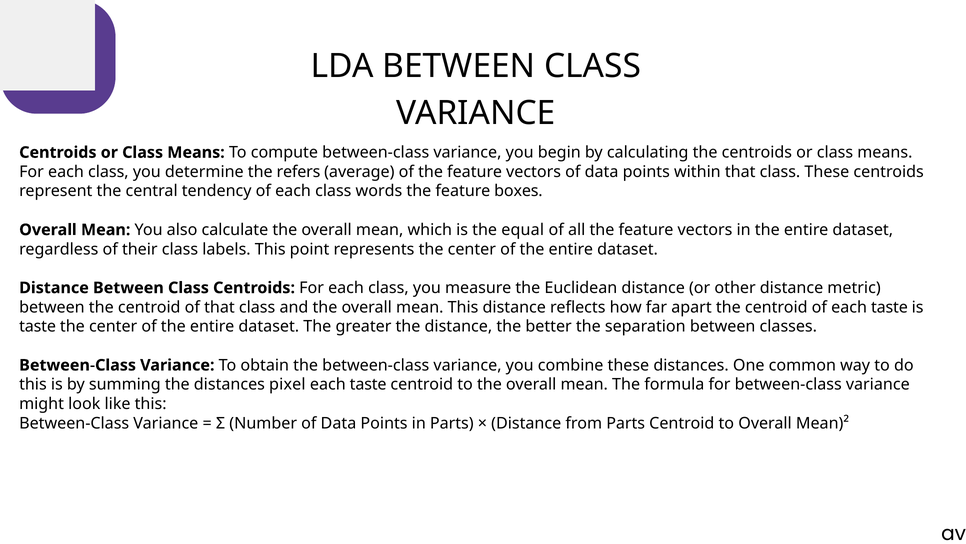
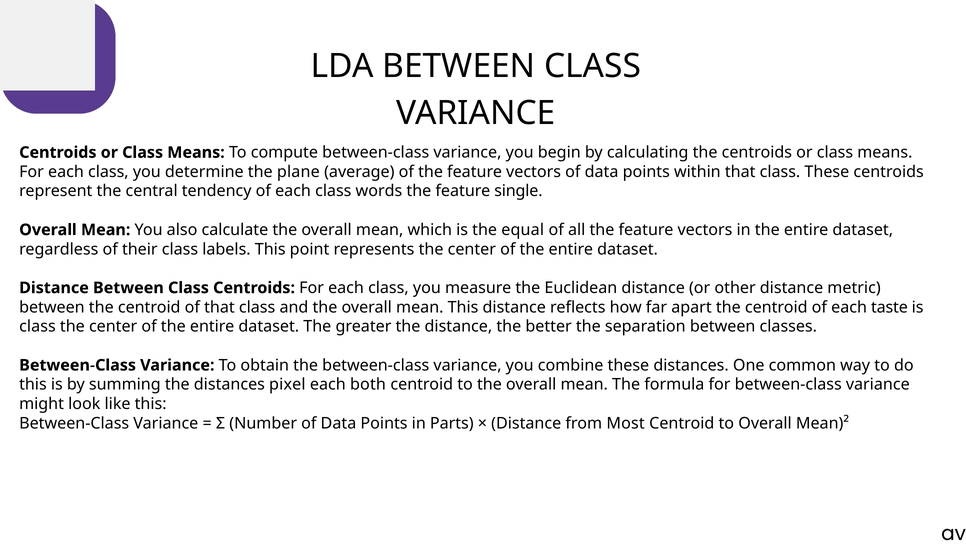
refers: refers -> plane
boxes: boxes -> single
taste at (38, 326): taste -> class
taste at (368, 384): taste -> both
from Parts: Parts -> Most
